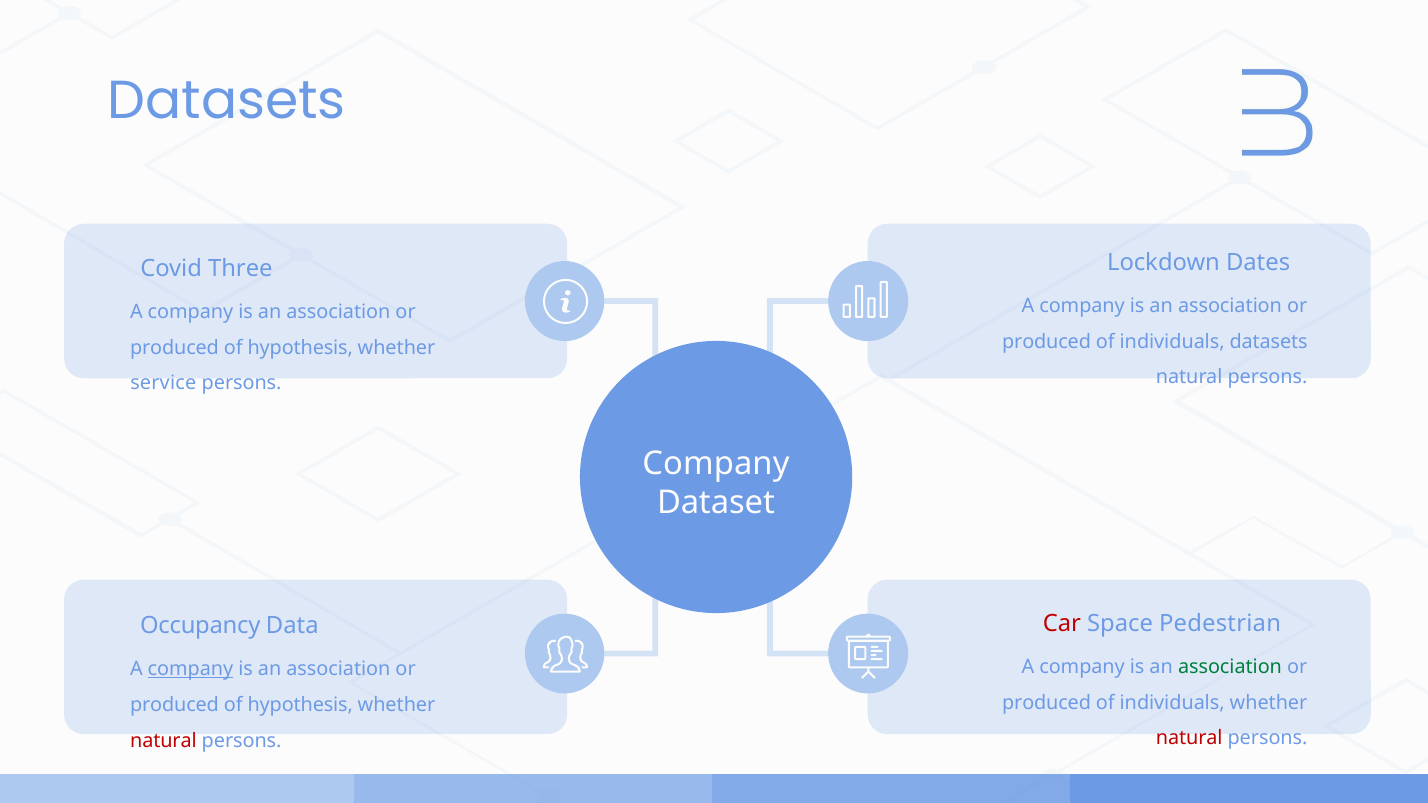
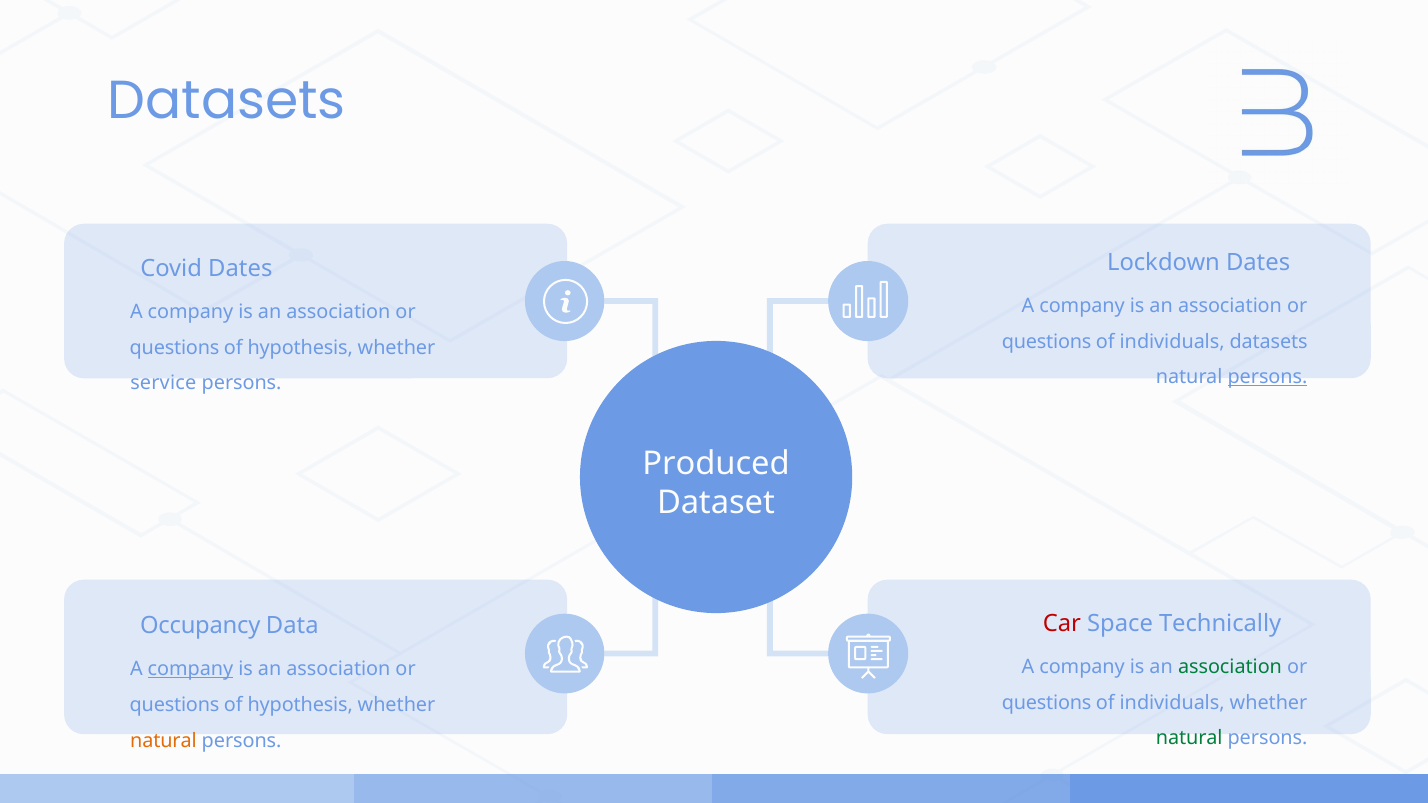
Covid Three: Three -> Dates
produced at (1047, 342): produced -> questions
produced at (174, 348): produced -> questions
persons at (1268, 377) underline: none -> present
Company at (716, 464): Company -> Produced
Pedestrian: Pedestrian -> Technically
produced at (1047, 703): produced -> questions
produced at (174, 705): produced -> questions
natural at (1189, 738) colour: red -> green
natural at (163, 741) colour: red -> orange
